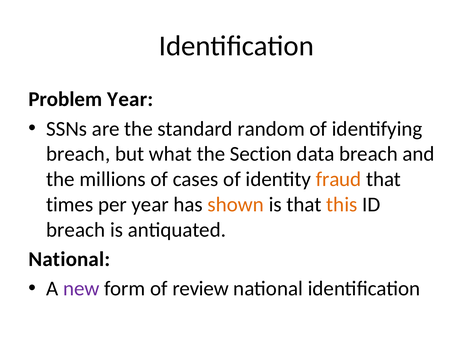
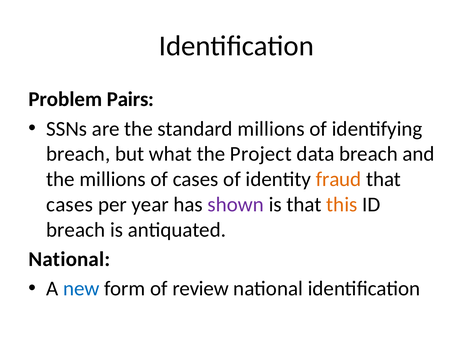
Problem Year: Year -> Pairs
standard random: random -> millions
Section: Section -> Project
times at (70, 204): times -> cases
shown colour: orange -> purple
new colour: purple -> blue
